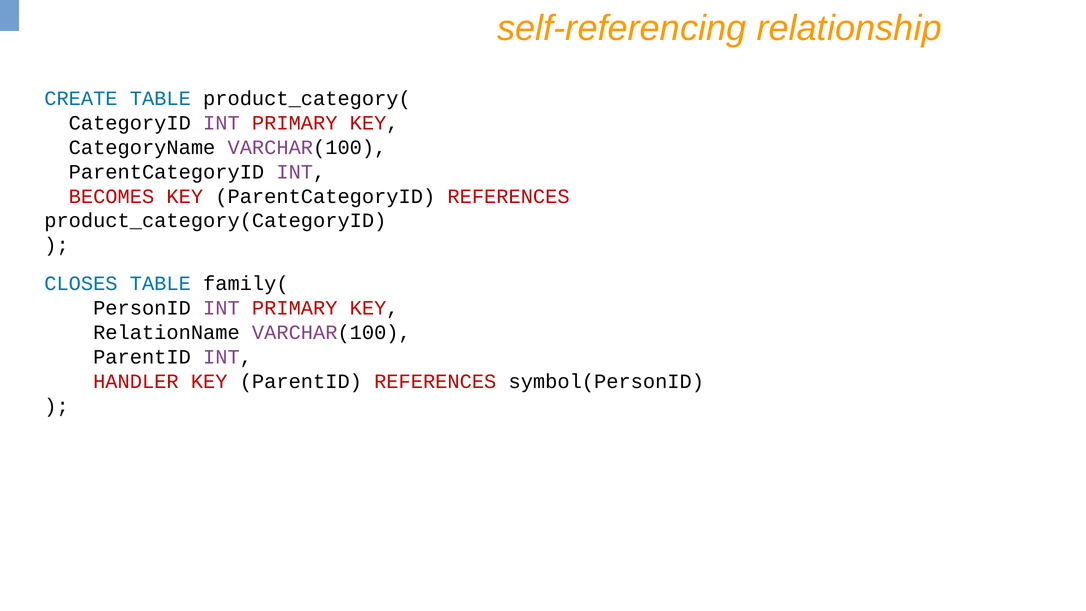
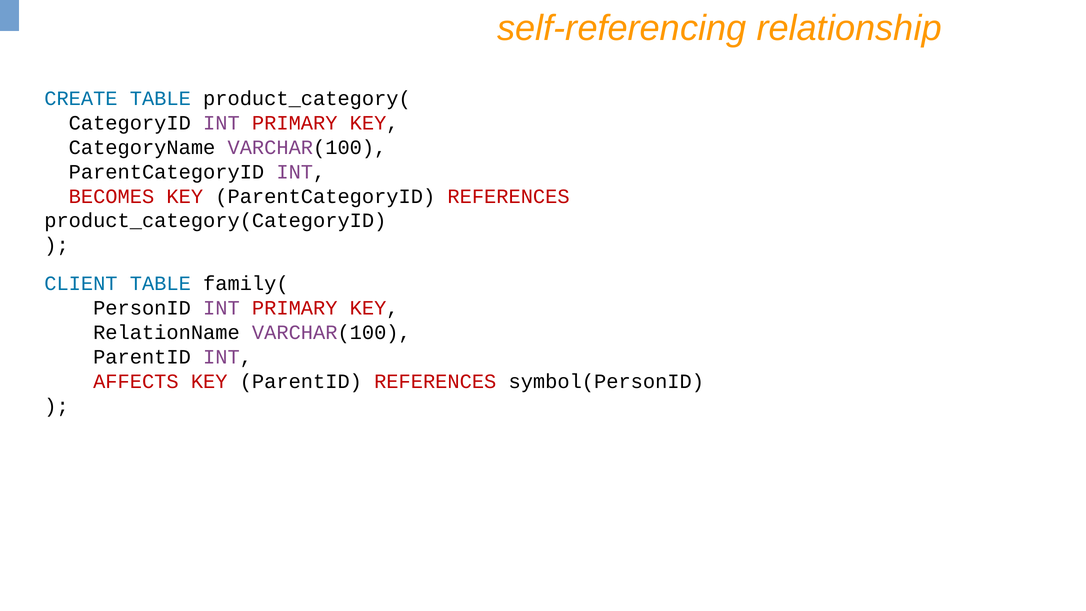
CLOSES: CLOSES -> CLIENT
HANDLER: HANDLER -> AFFECTS
